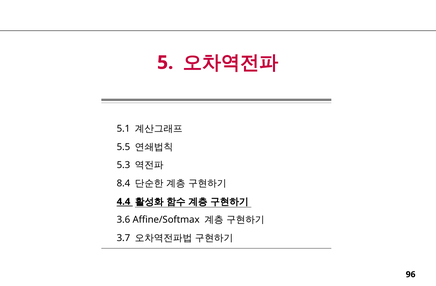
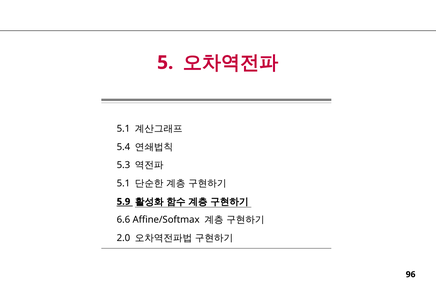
5.5: 5.5 -> 5.4
8.4 at (123, 184): 8.4 -> 5.1
4.4: 4.4 -> 5.9
3.6: 3.6 -> 6.6
3.7: 3.7 -> 2.0
